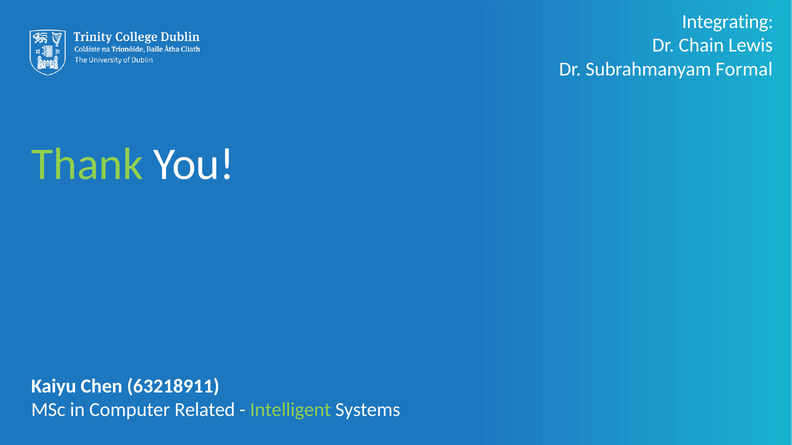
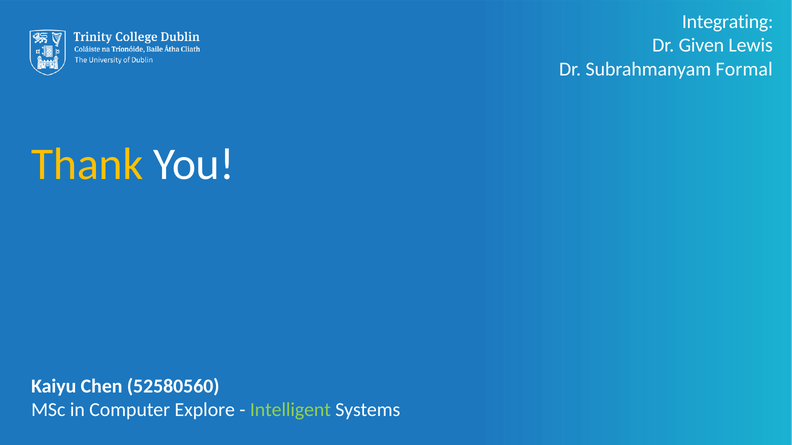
Chain: Chain -> Given
Thank colour: light green -> yellow
63218911: 63218911 -> 52580560
Related: Related -> Explore
